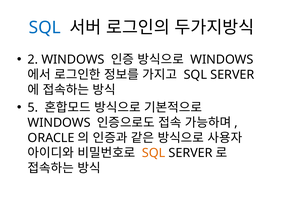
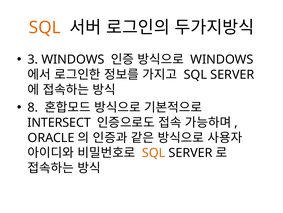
SQL at (45, 27) colour: blue -> orange
2: 2 -> 3
5: 5 -> 8
WINDOWS at (59, 122): WINDOWS -> INTERSECT
